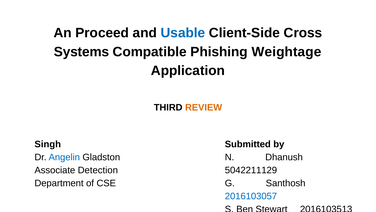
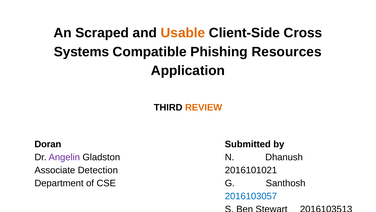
Proceed: Proceed -> Scraped
Usable colour: blue -> orange
Weightage: Weightage -> Resources
Singh: Singh -> Doran
Angelin colour: blue -> purple
5042211129: 5042211129 -> 2016101021
